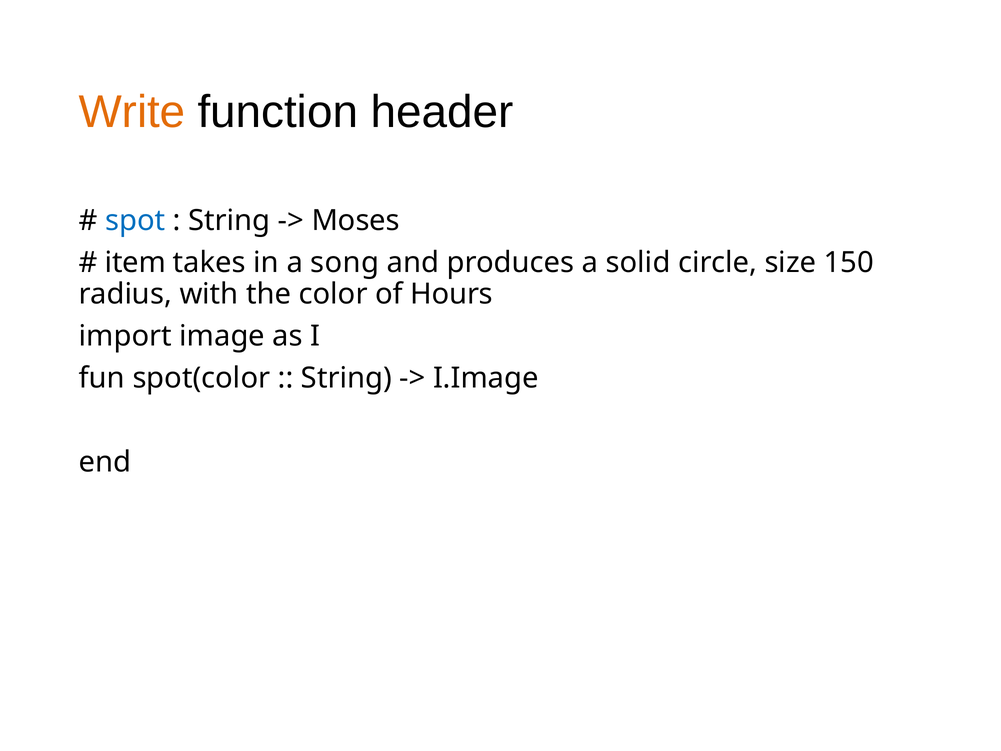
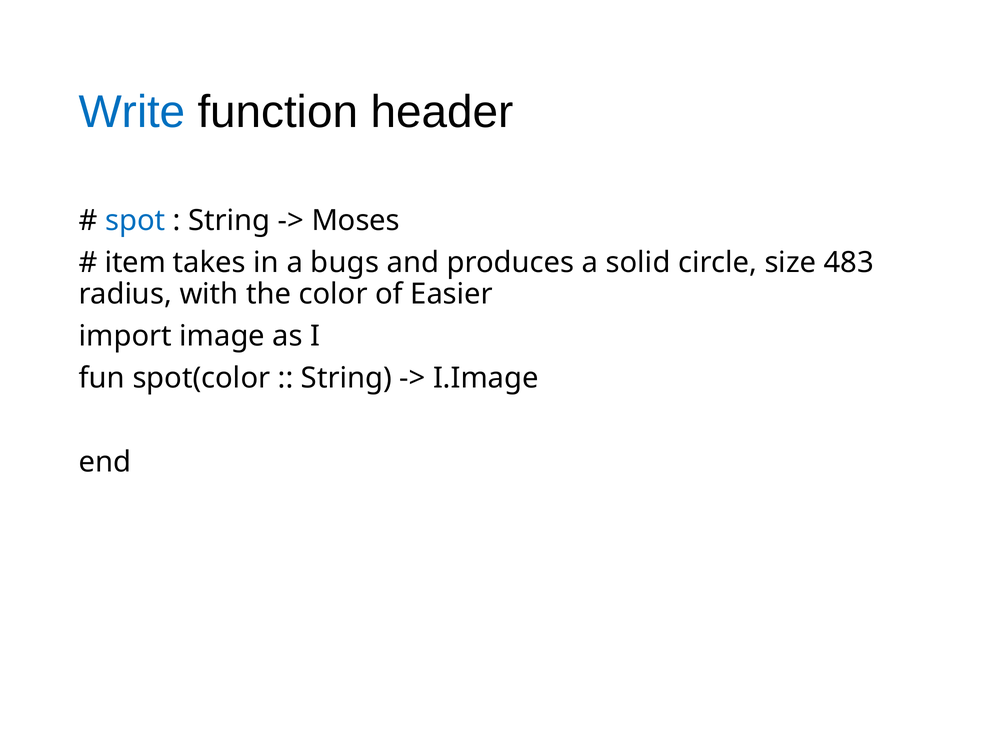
Write colour: orange -> blue
song: song -> bugs
150: 150 -> 483
Hours: Hours -> Easier
